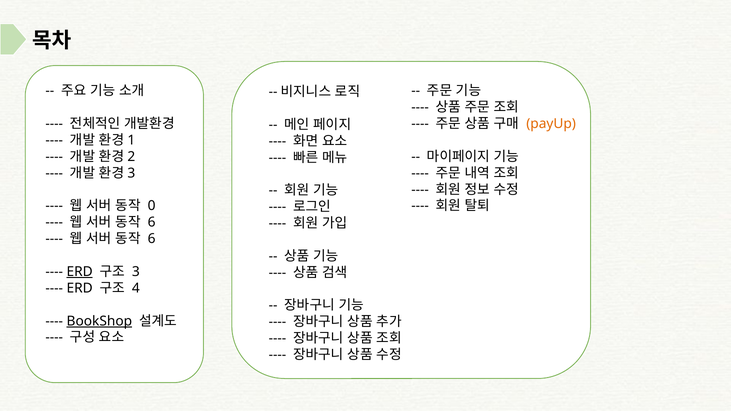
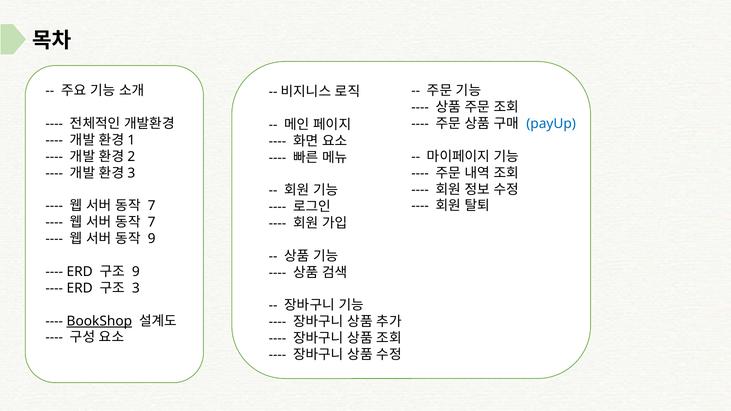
payUp colour: orange -> blue
0 at (152, 206): 0 -> 7
6 at (152, 222): 6 -> 7
6 at (152, 239): 6 -> 9
ERD at (80, 272) underline: present -> none
3 at (136, 272): 3 -> 9
4: 4 -> 3
